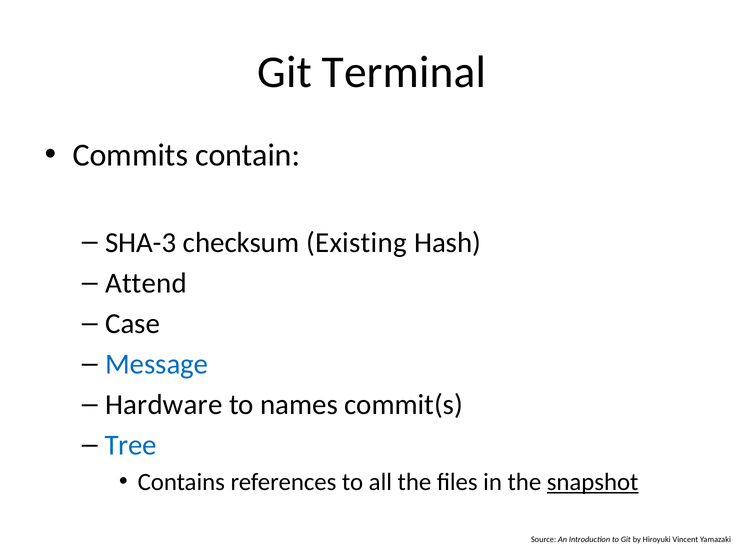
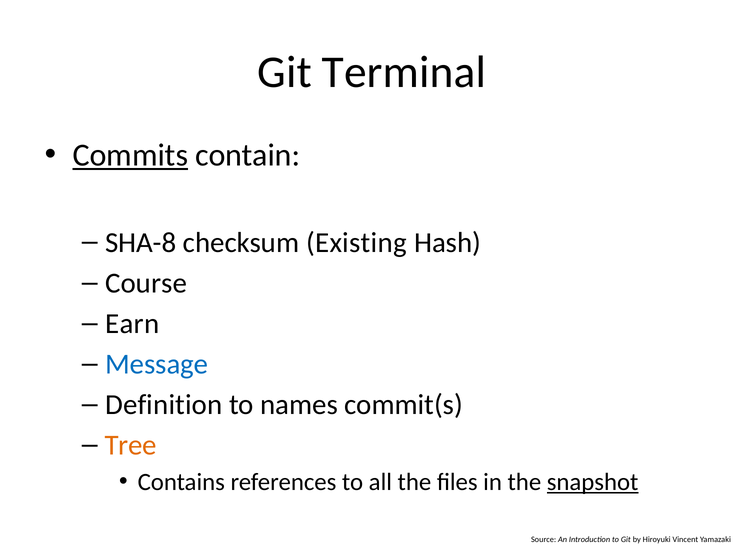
Commits underline: none -> present
SHA-3: SHA-3 -> SHA-8
Attend: Attend -> Course
Case: Case -> Earn
Hardware: Hardware -> Definition
Tree colour: blue -> orange
